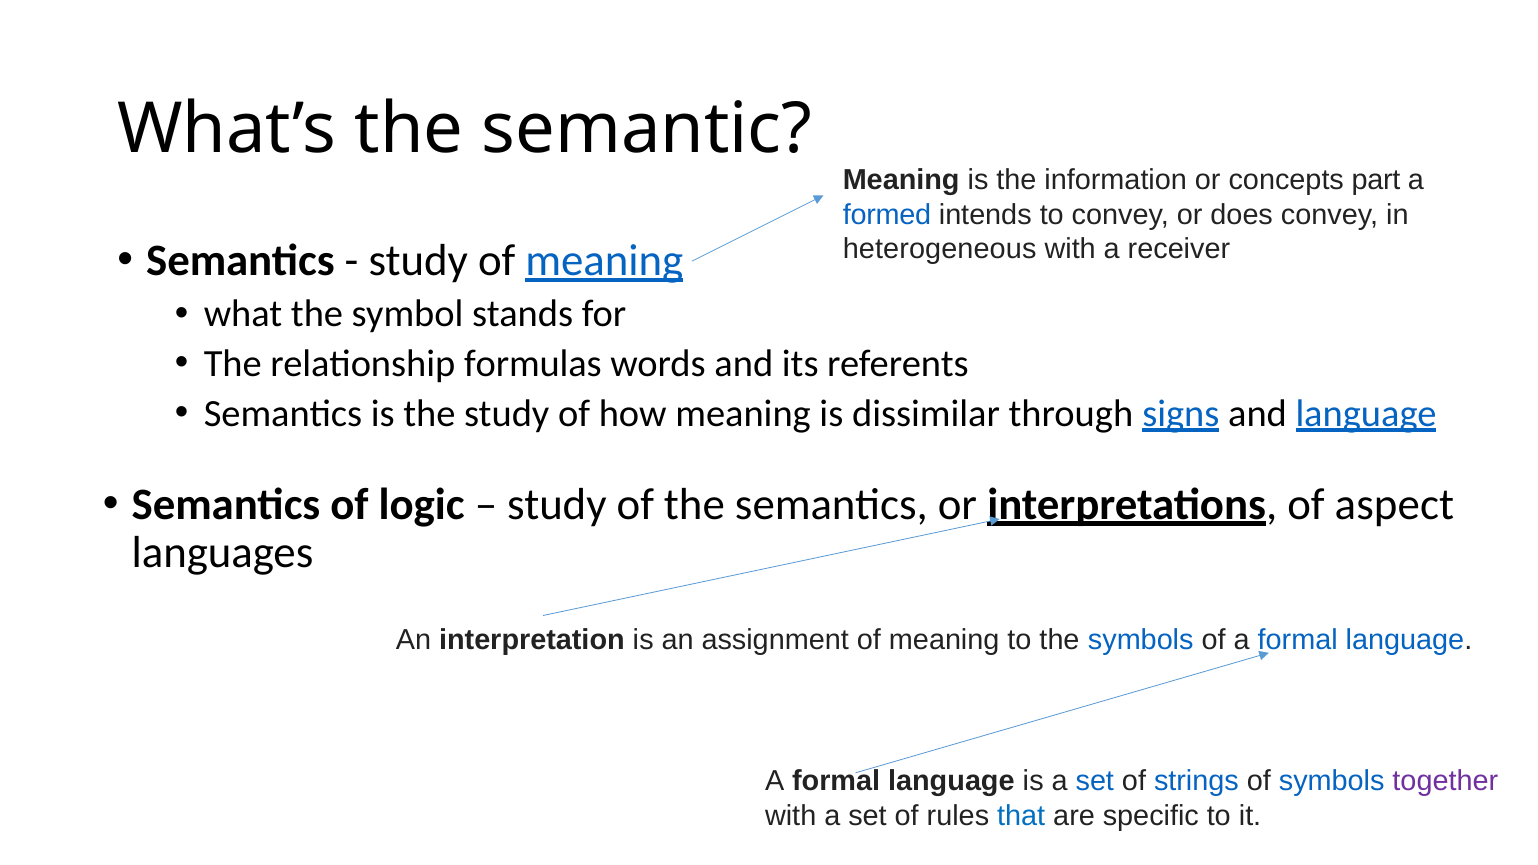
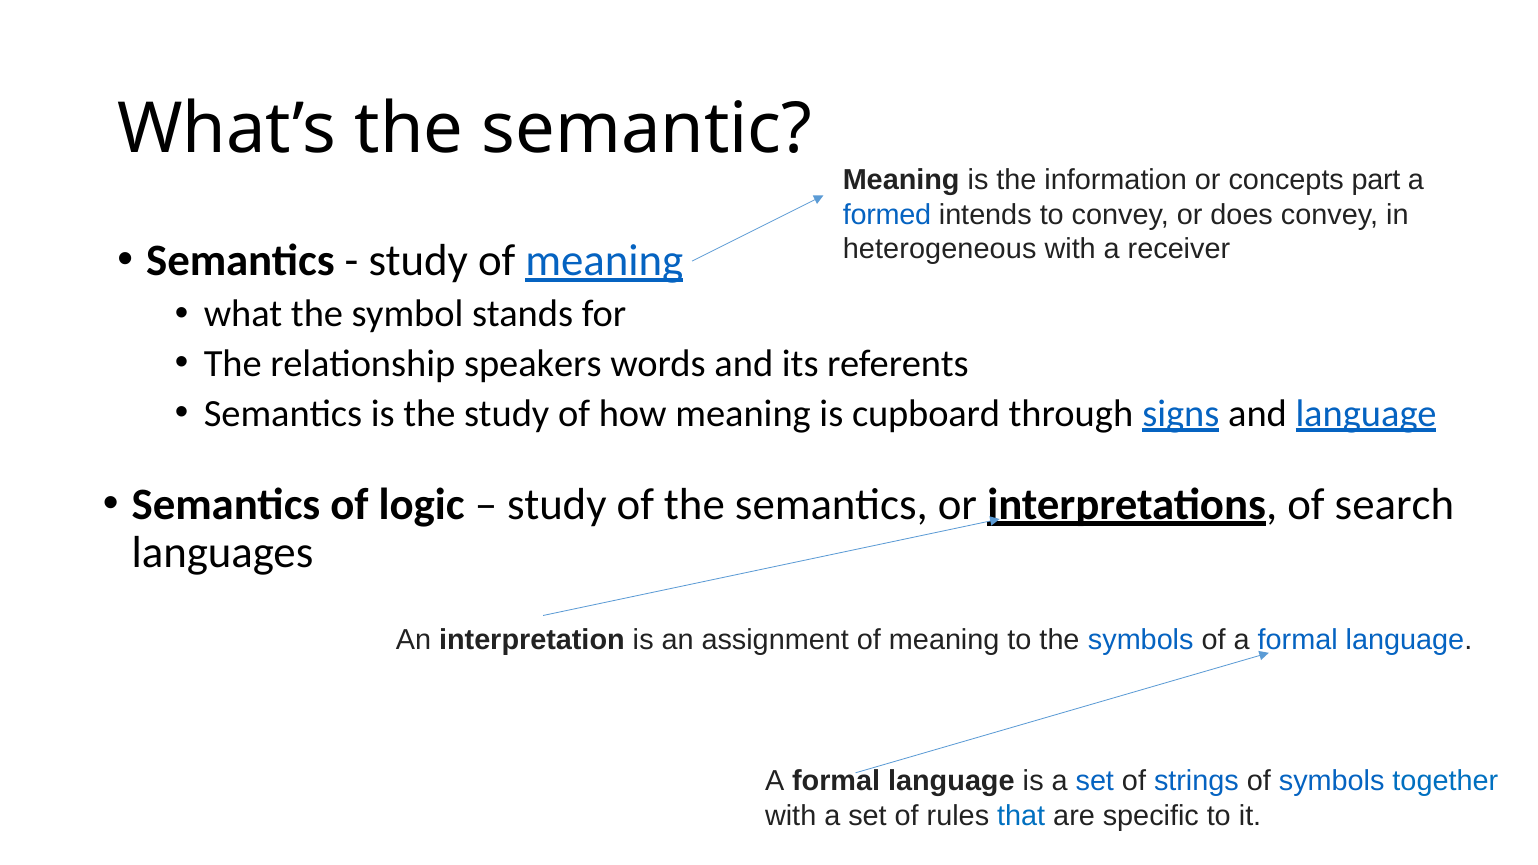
formulas: formulas -> speakers
dissimilar: dissimilar -> cupboard
aspect: aspect -> search
together colour: purple -> blue
